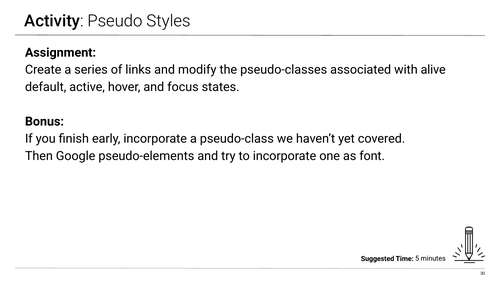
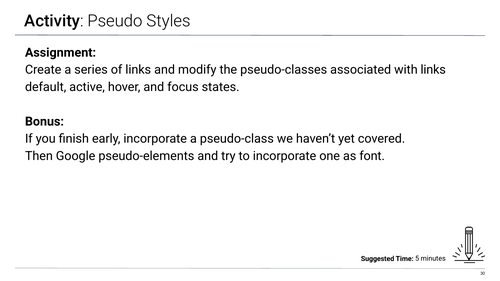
with alive: alive -> links
